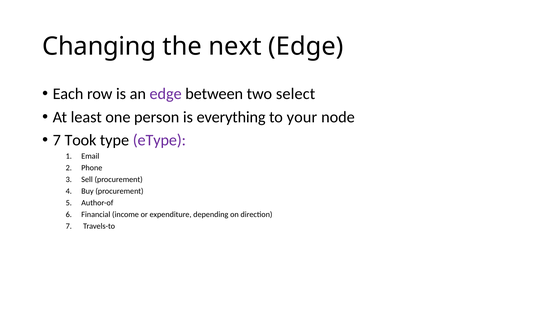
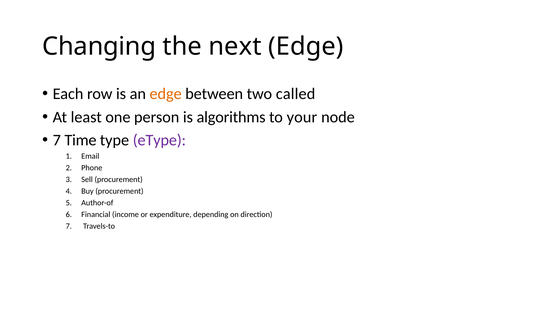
edge at (166, 94) colour: purple -> orange
select: select -> called
everything: everything -> algorithms
Took: Took -> Time
